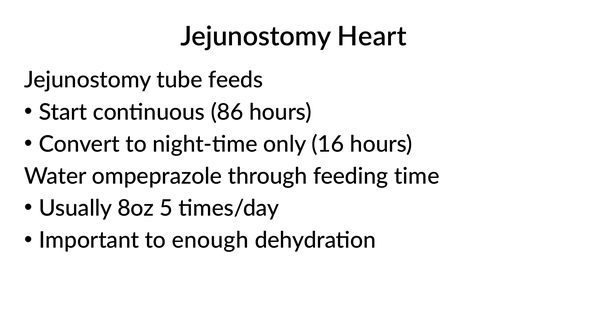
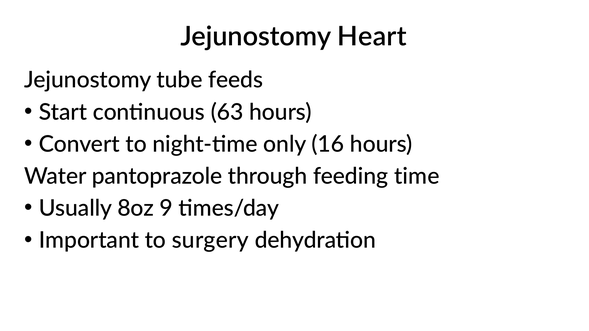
86: 86 -> 63
ompeprazole: ompeprazole -> pantoprazole
5: 5 -> 9
enough: enough -> surgery
